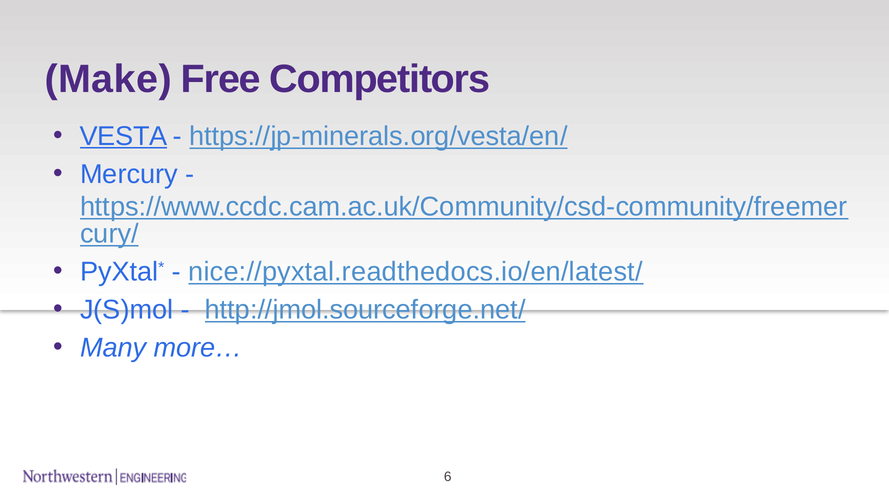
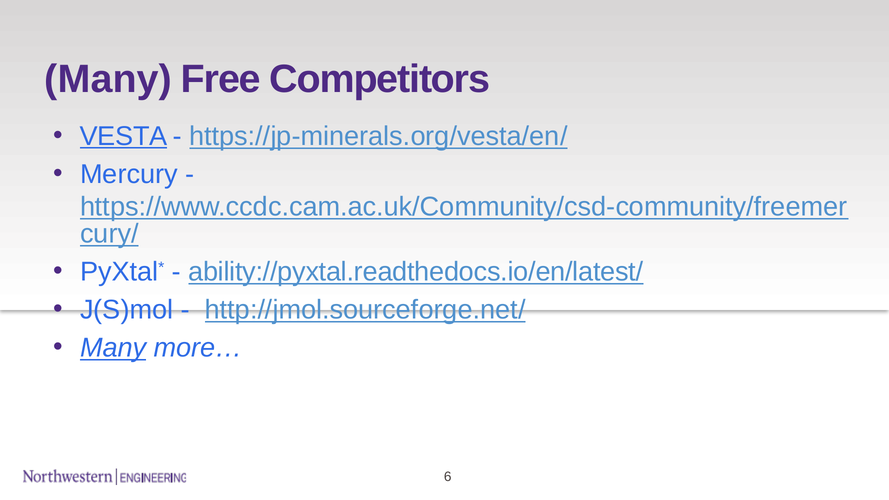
Make at (108, 79): Make -> Many
nice://pyxtal.readthedocs.io/en/latest/: nice://pyxtal.readthedocs.io/en/latest/ -> ability://pyxtal.readthedocs.io/en/latest/
Many at (113, 348) underline: none -> present
